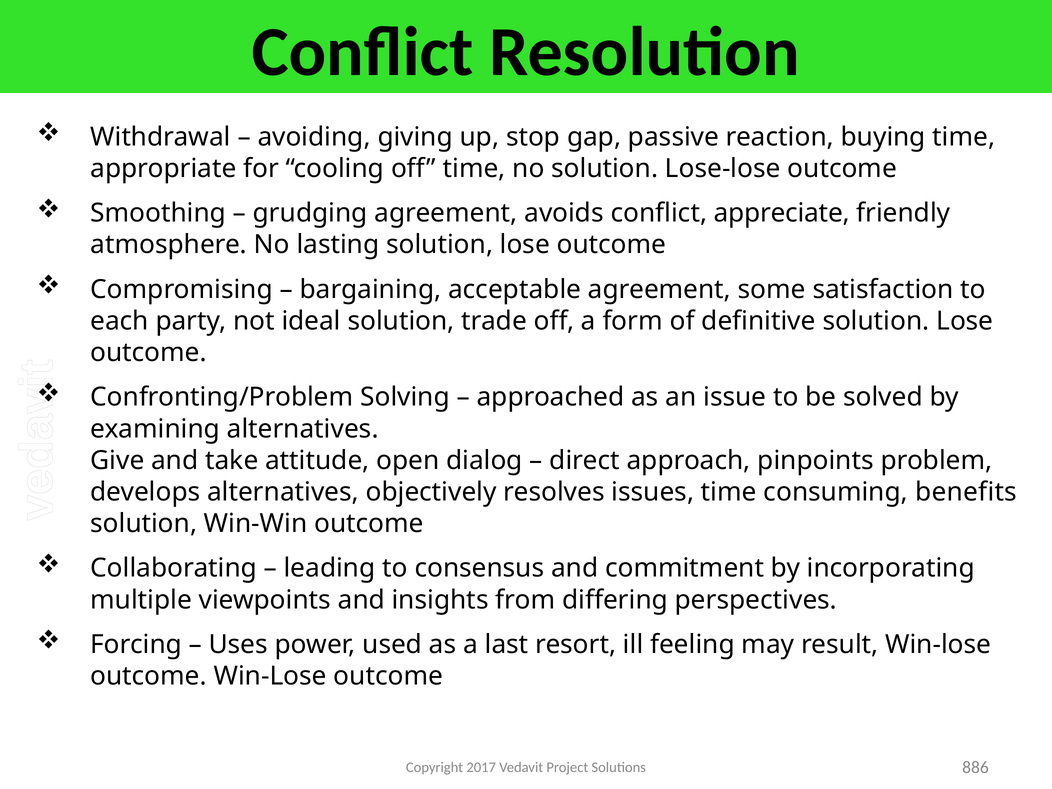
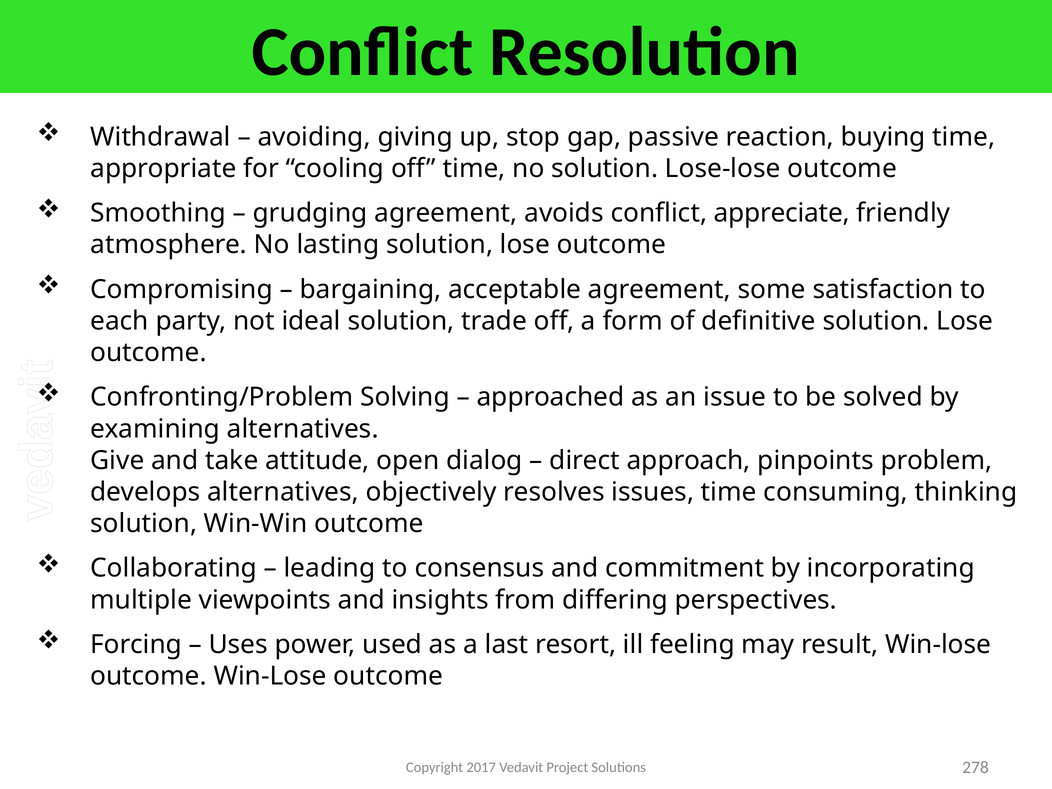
benefits: benefits -> thinking
886: 886 -> 278
